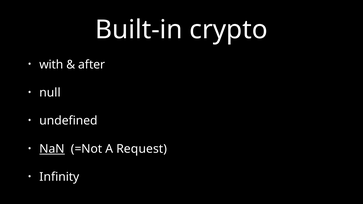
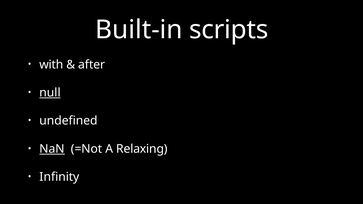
crypto: crypto -> scripts
null underline: none -> present
Request: Request -> Relaxing
